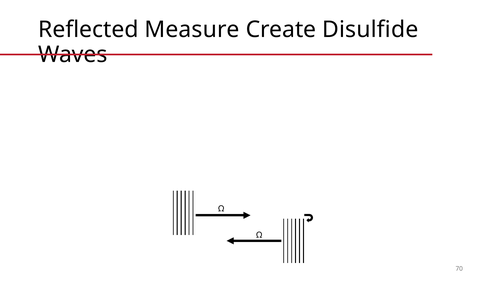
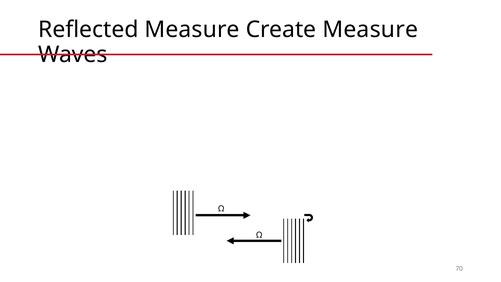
Create Disulfide: Disulfide -> Measure
